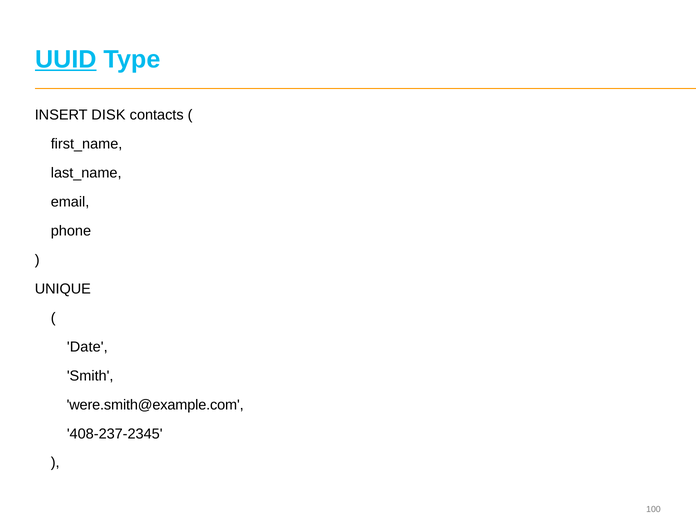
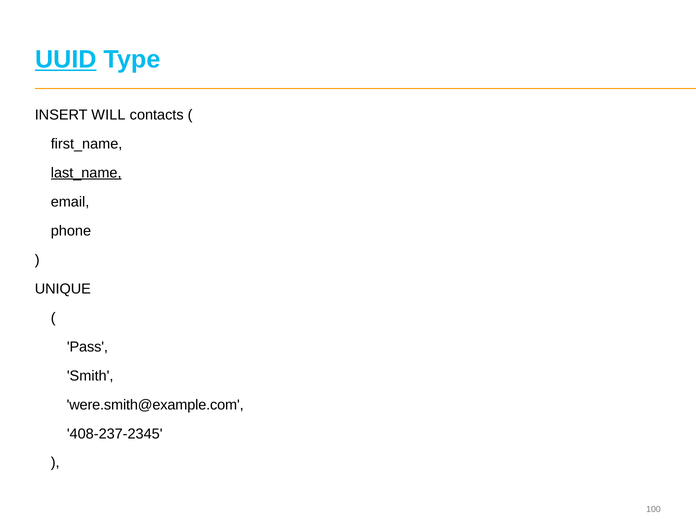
DISK: DISK -> WILL
last_name underline: none -> present
Date: Date -> Pass
